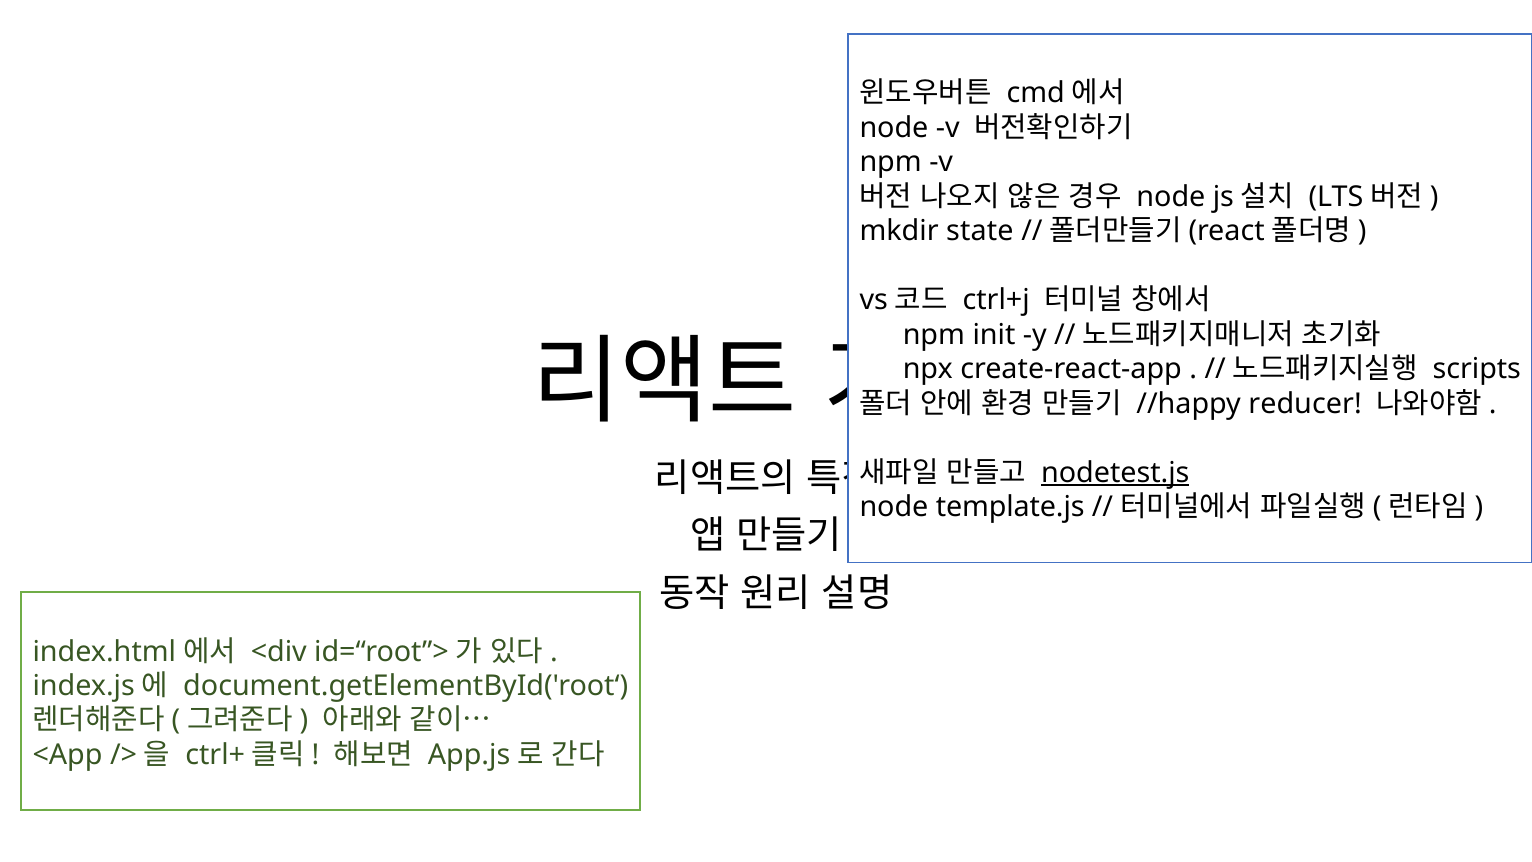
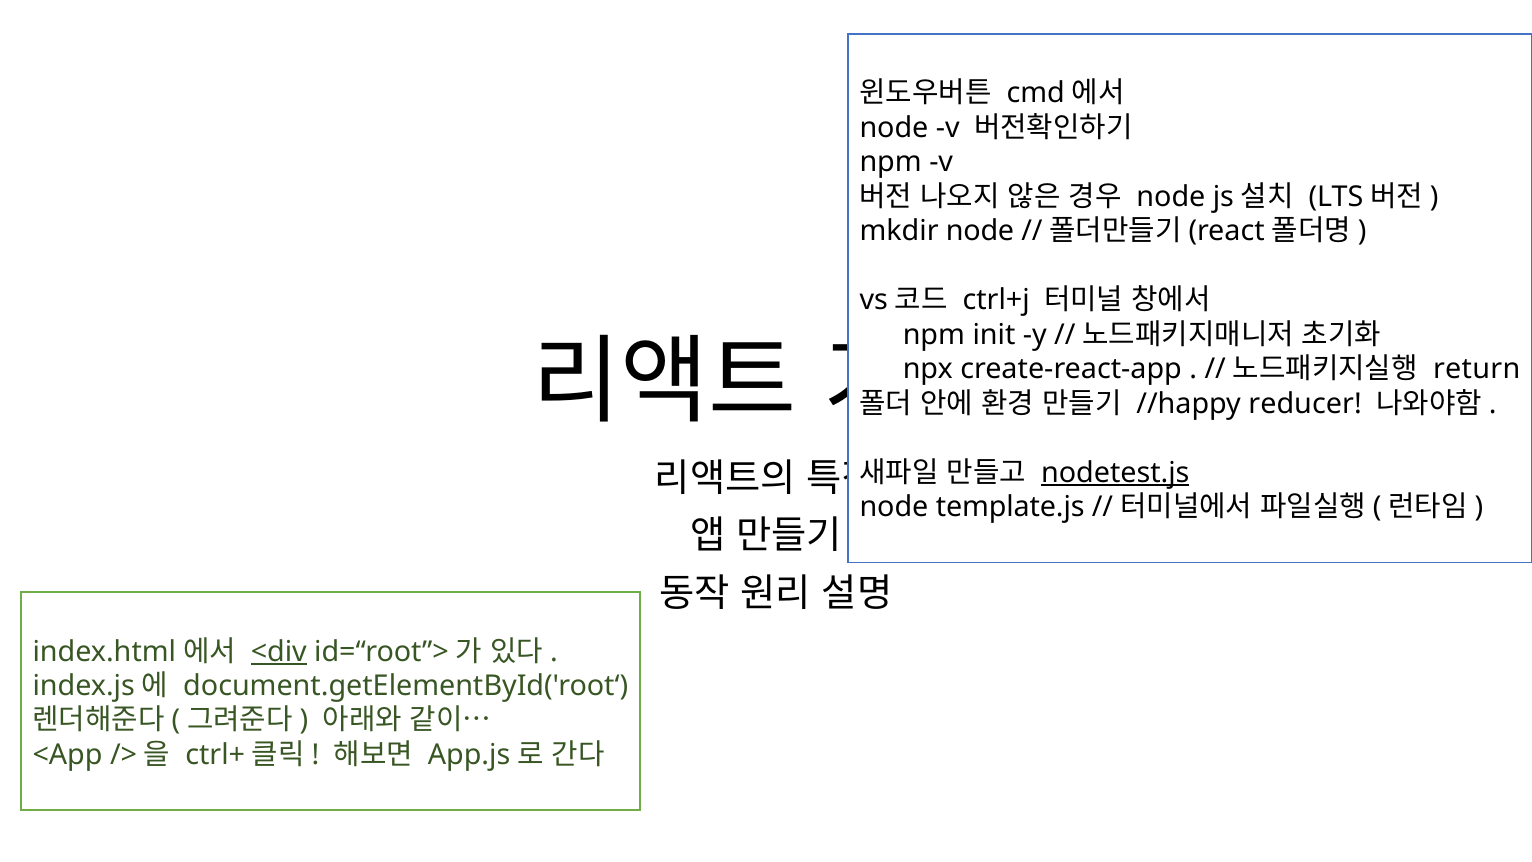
mkdir state: state -> node
scripts: scripts -> return
<div underline: none -> present
